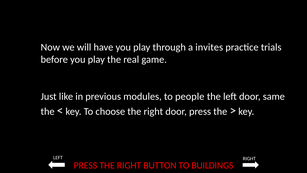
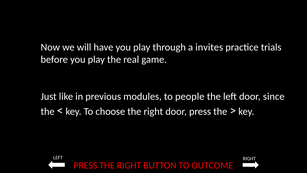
same: same -> since
BUILDINGS: BUILDINGS -> OUTCOME
